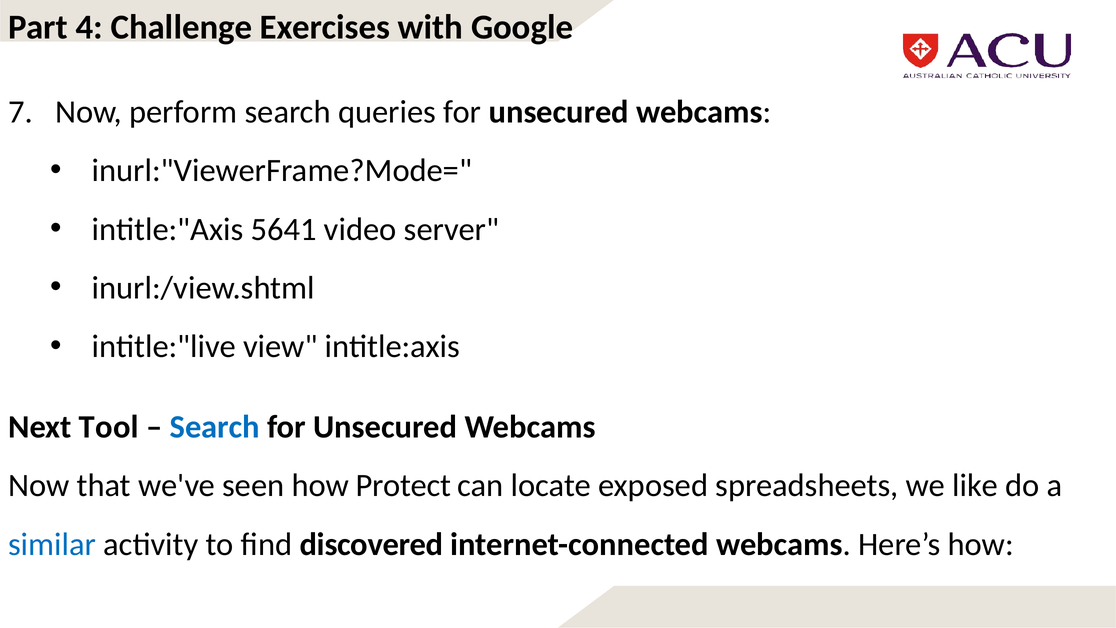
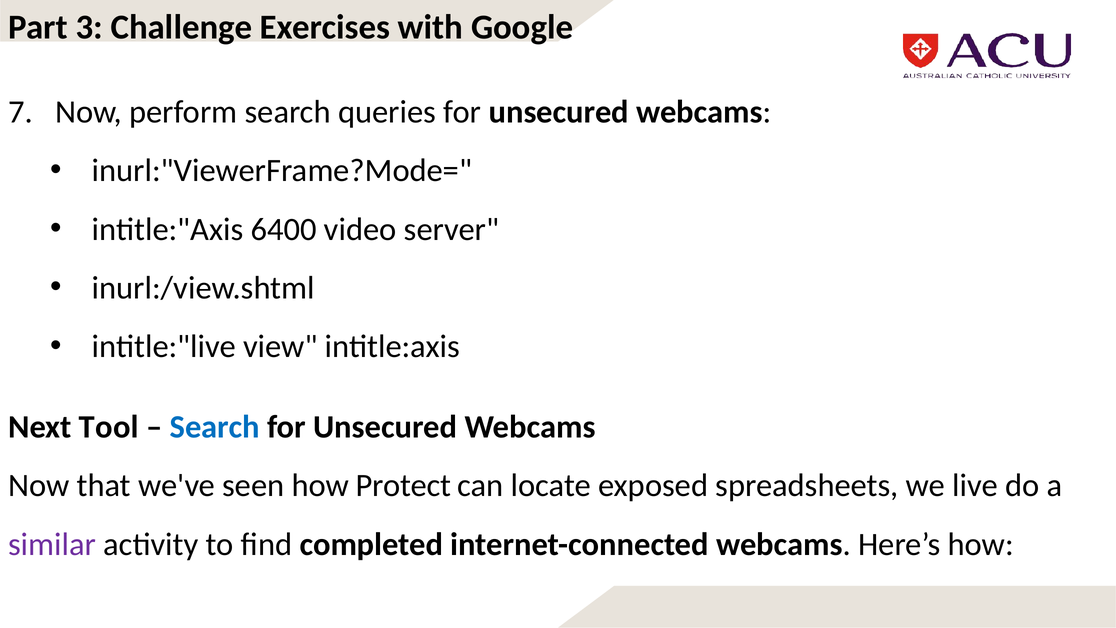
4: 4 -> 3
5641: 5641 -> 6400
like: like -> live
similar colour: blue -> purple
discovered: discovered -> completed
